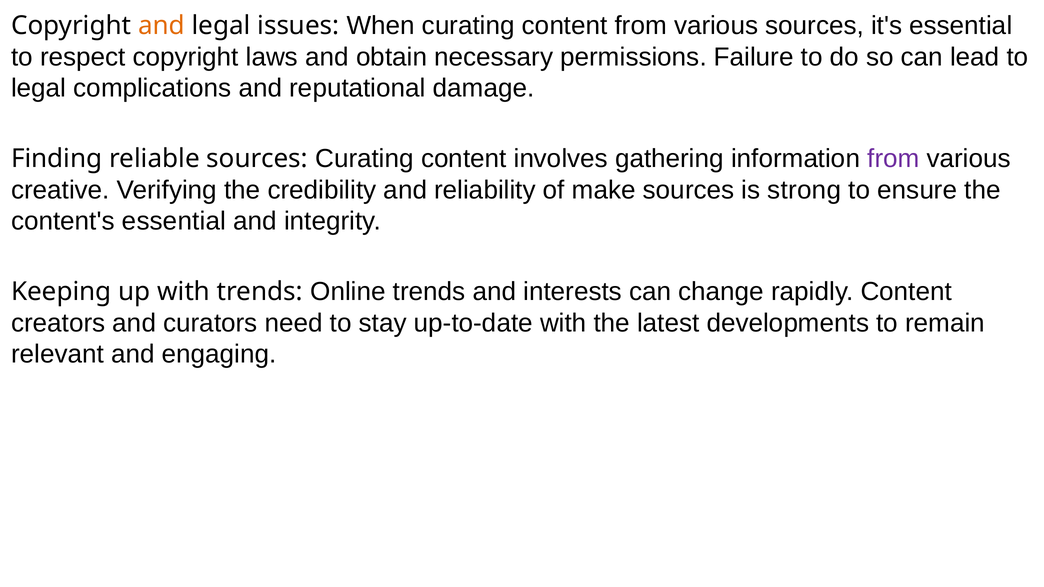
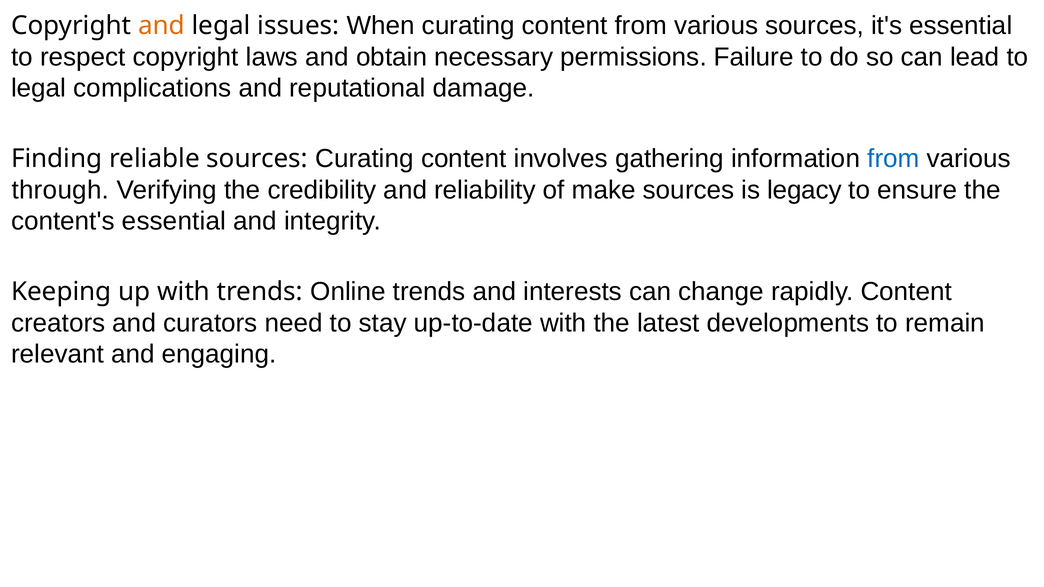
from at (893, 159) colour: purple -> blue
creative: creative -> through
strong: strong -> legacy
